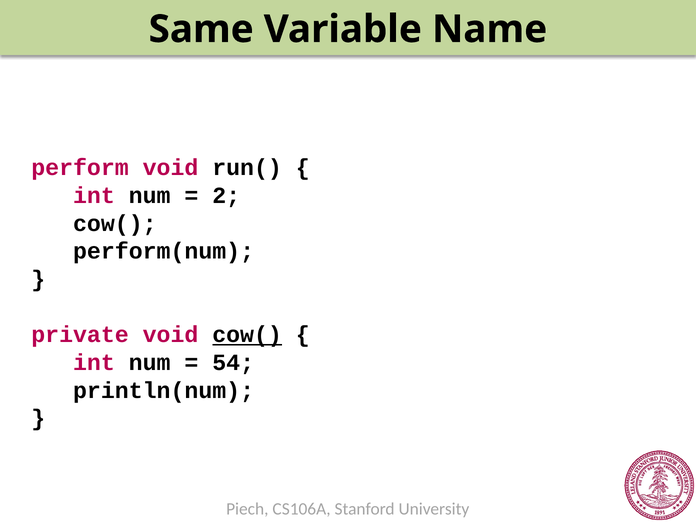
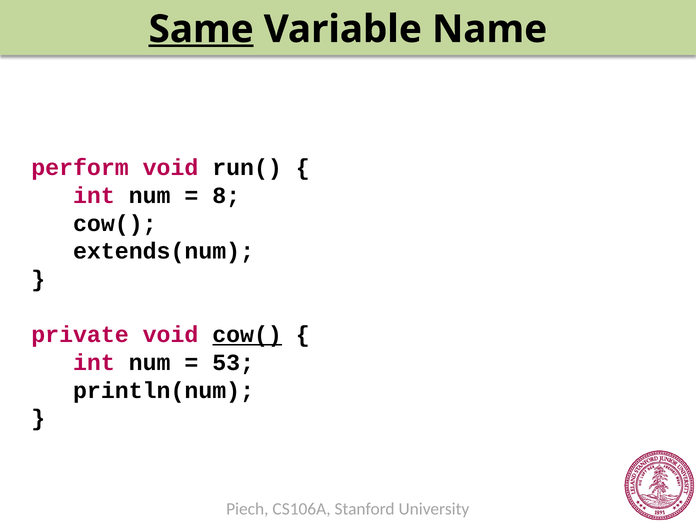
Same underline: none -> present
2: 2 -> 8
perform(num: perform(num -> extends(num
54: 54 -> 53
